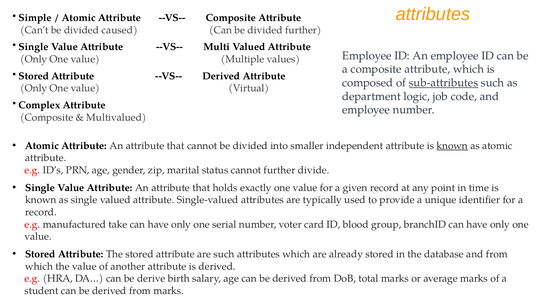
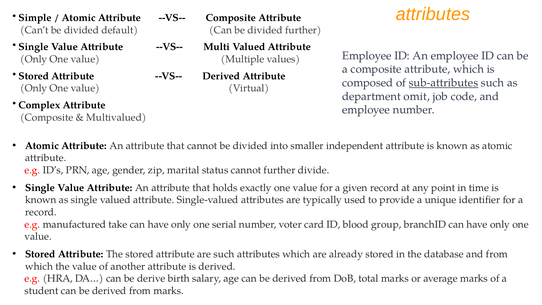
caused: caused -> default
logic: logic -> omit
known at (452, 146) underline: present -> none
